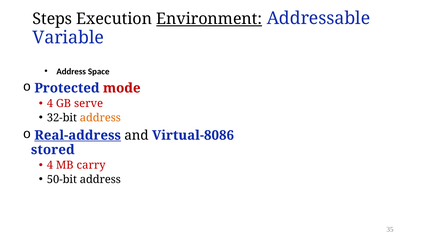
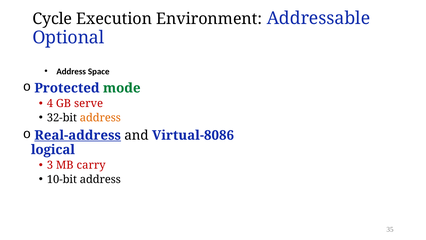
Steps: Steps -> Cycle
Environment underline: present -> none
Variable: Variable -> Optional
mode colour: red -> green
stored: stored -> logical
4 at (50, 165): 4 -> 3
50-bit: 50-bit -> 10-bit
